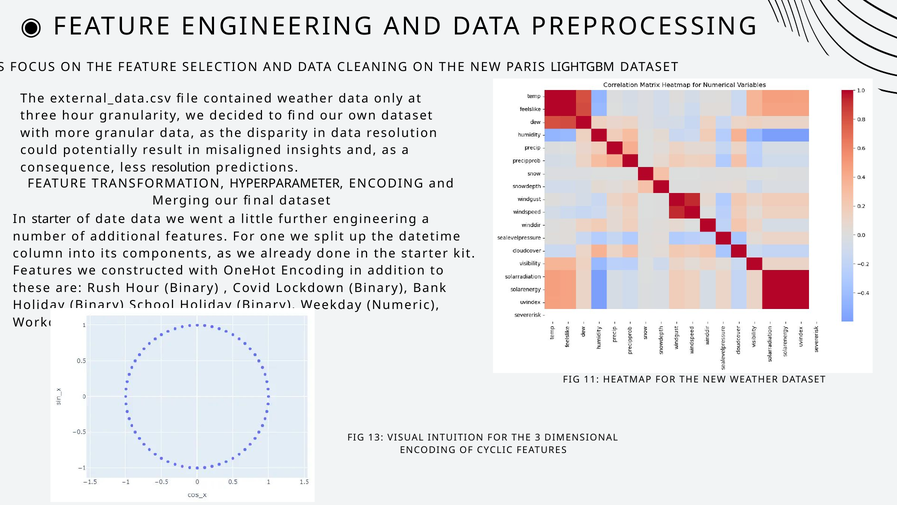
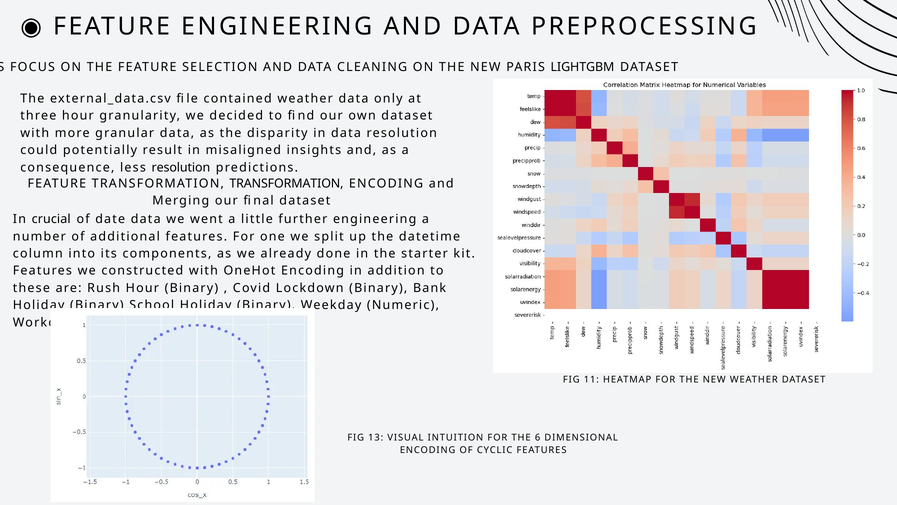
TRANSFORMATION HYPERPARAMETER: HYPERPARAMETER -> TRANSFORMATION
In starter: starter -> crucial
3: 3 -> 6
